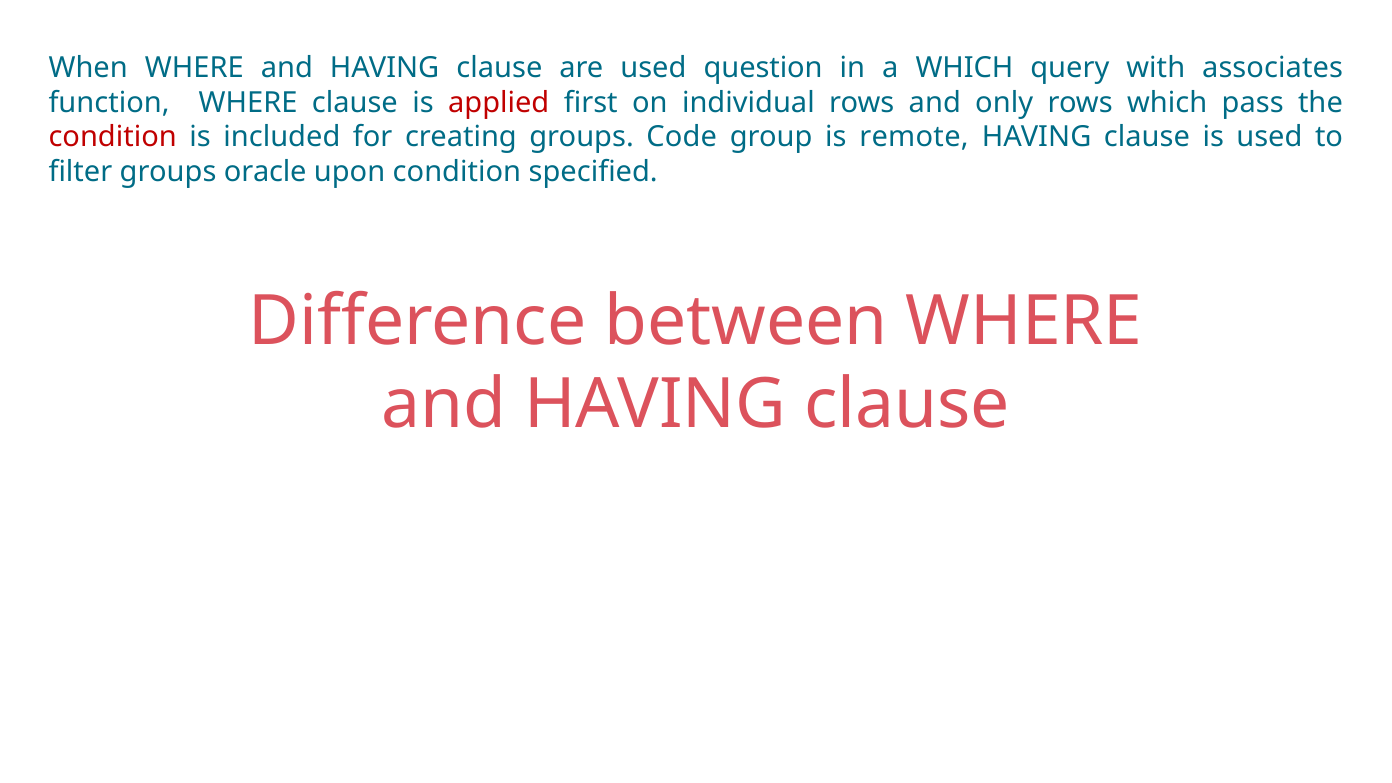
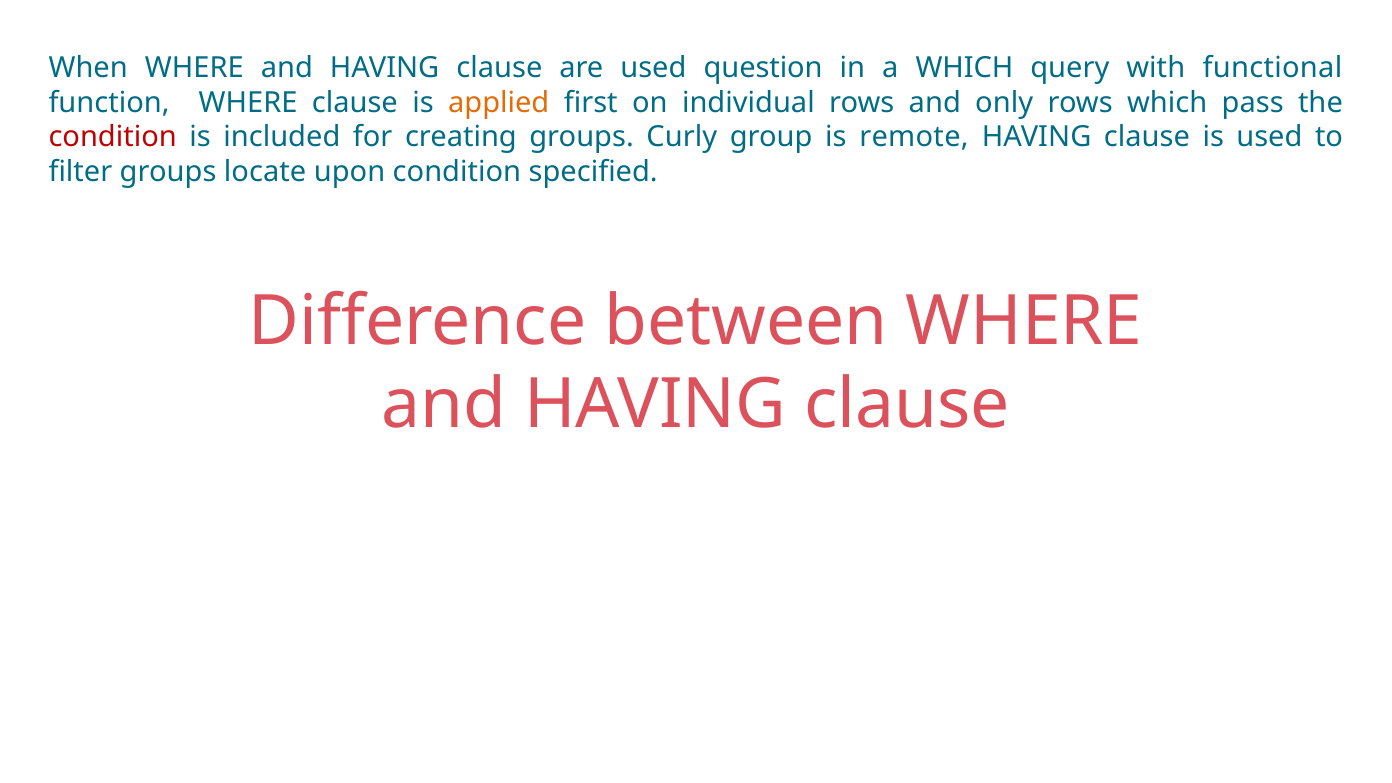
associates: associates -> functional
applied colour: red -> orange
Code: Code -> Curly
oracle: oracle -> locate
